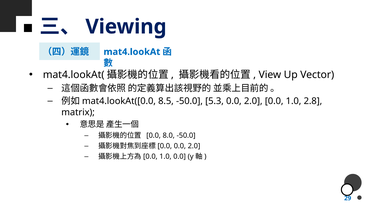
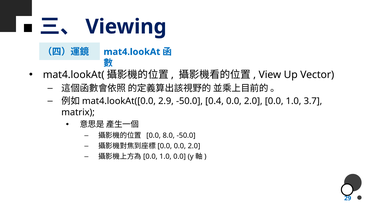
8.5: 8.5 -> 2.9
5.3: 5.3 -> 0.4
2.8: 2.8 -> 3.7
